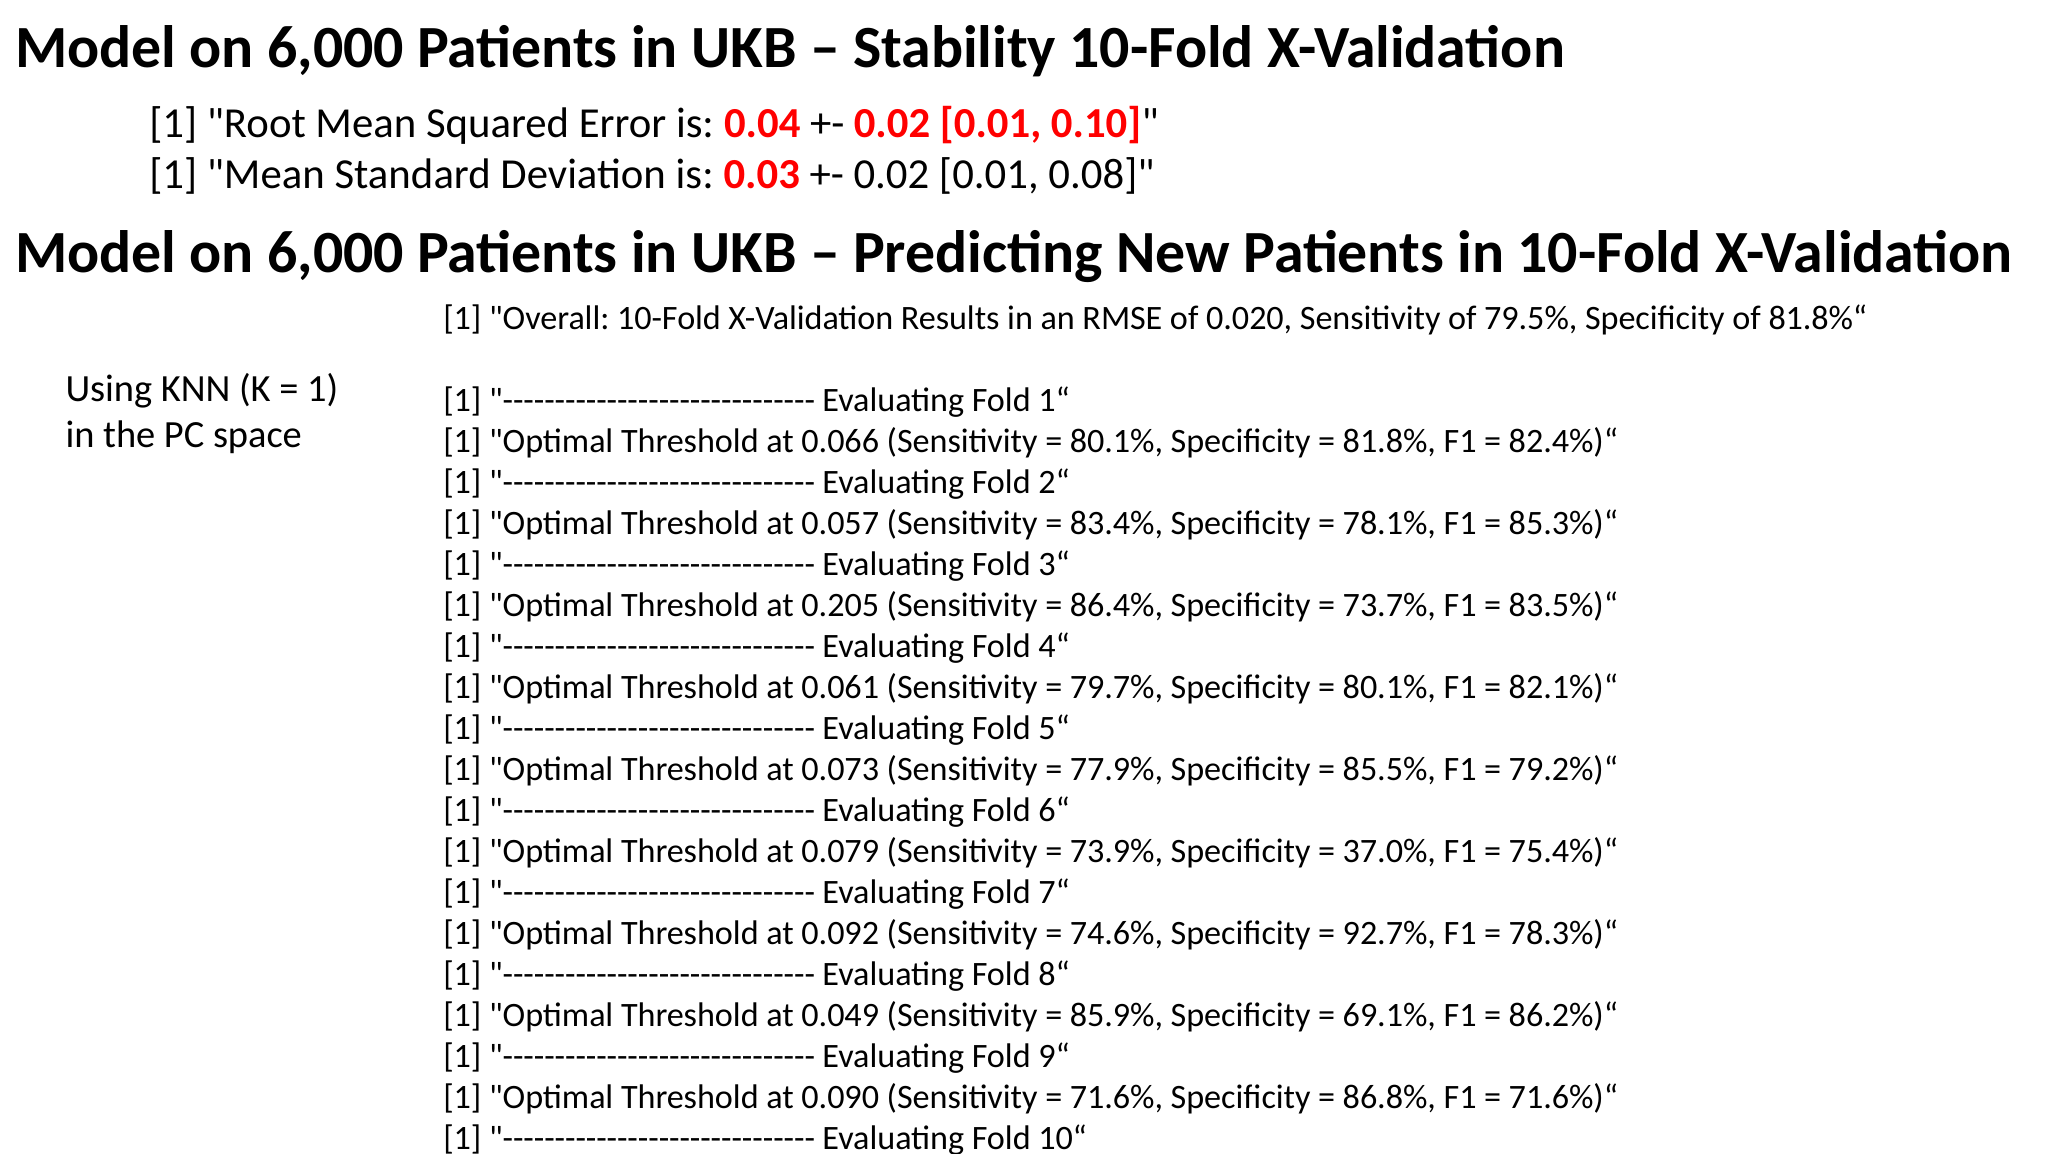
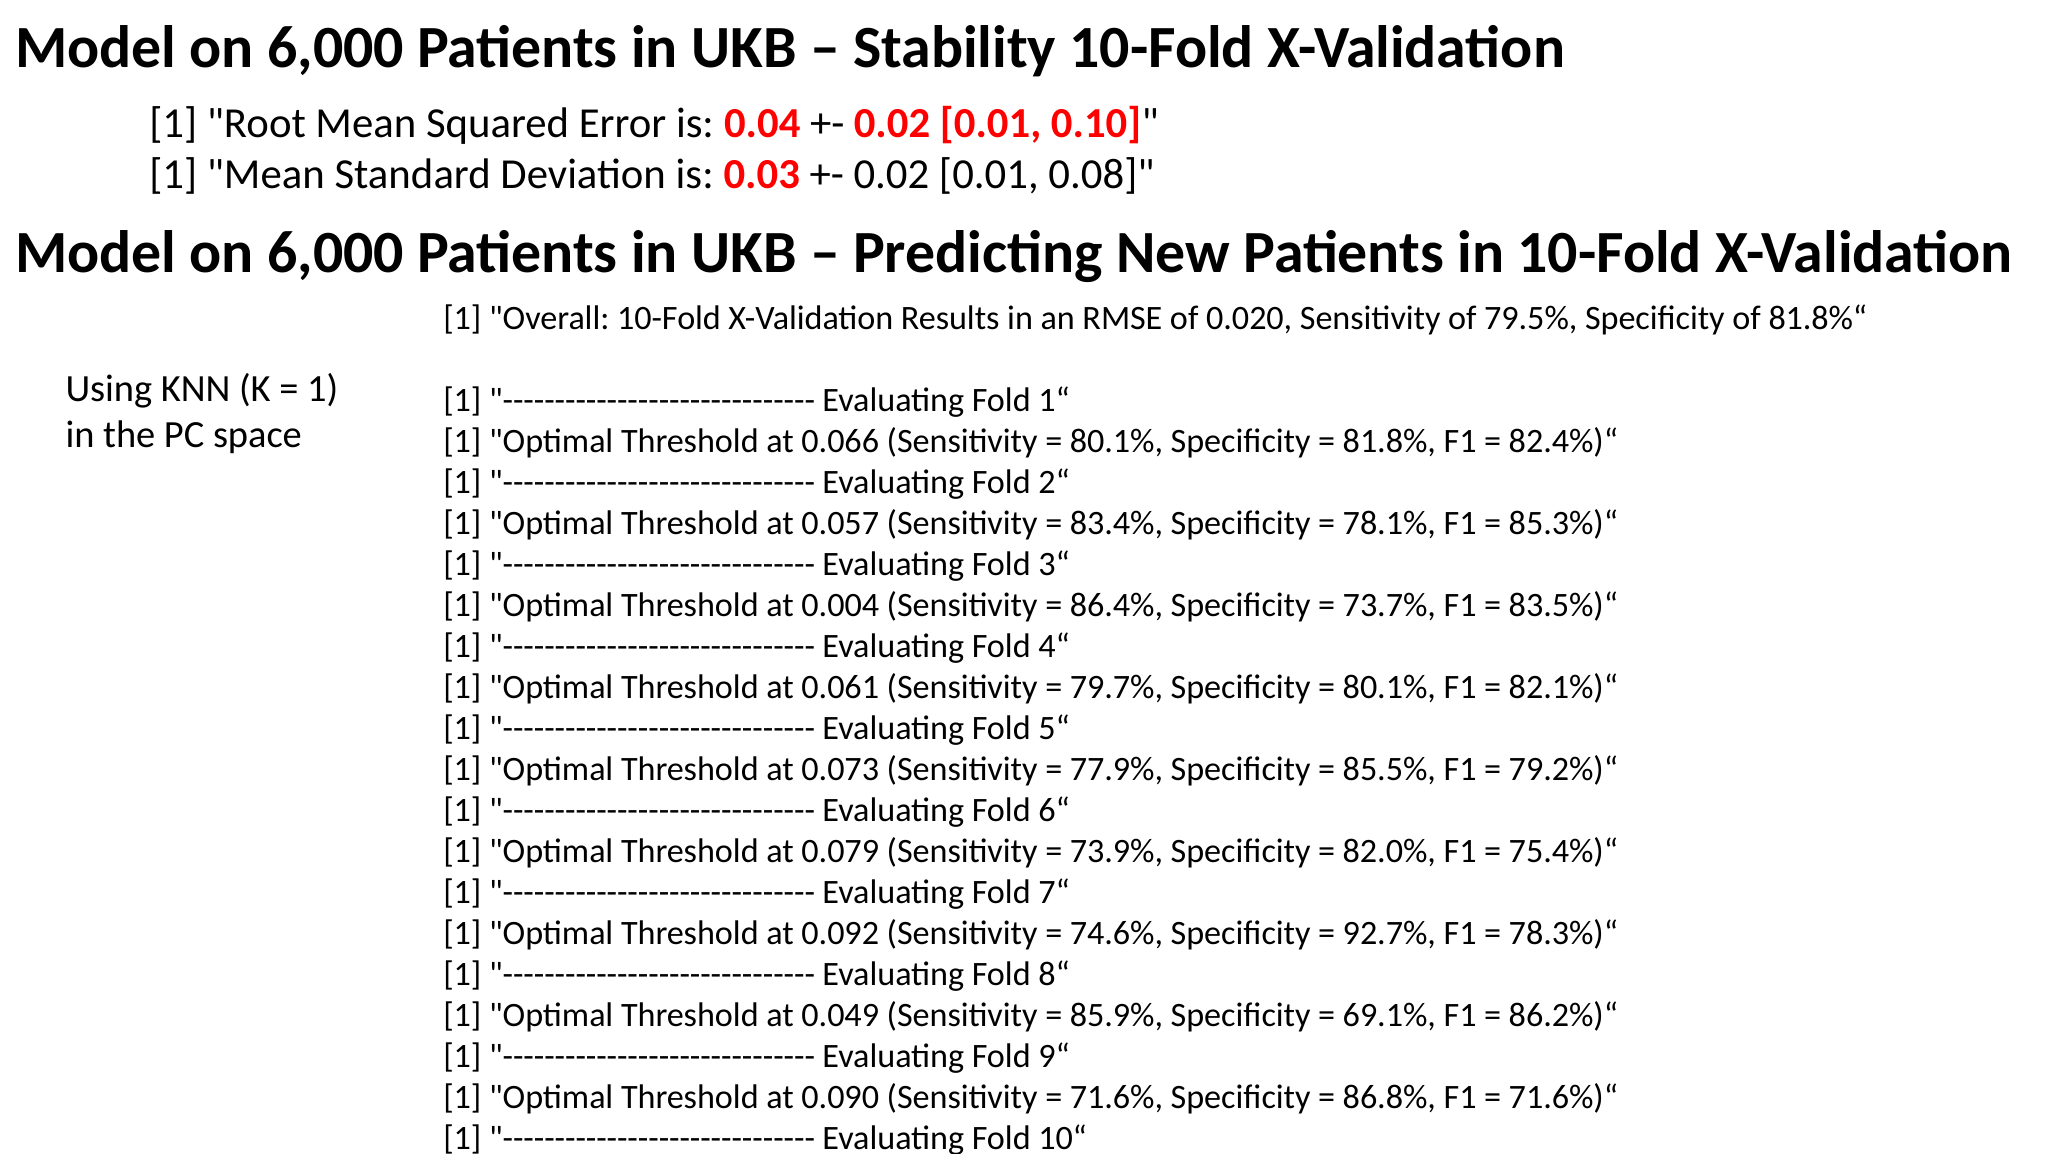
0.205: 0.205 -> 0.004
37.0%: 37.0% -> 82.0%
